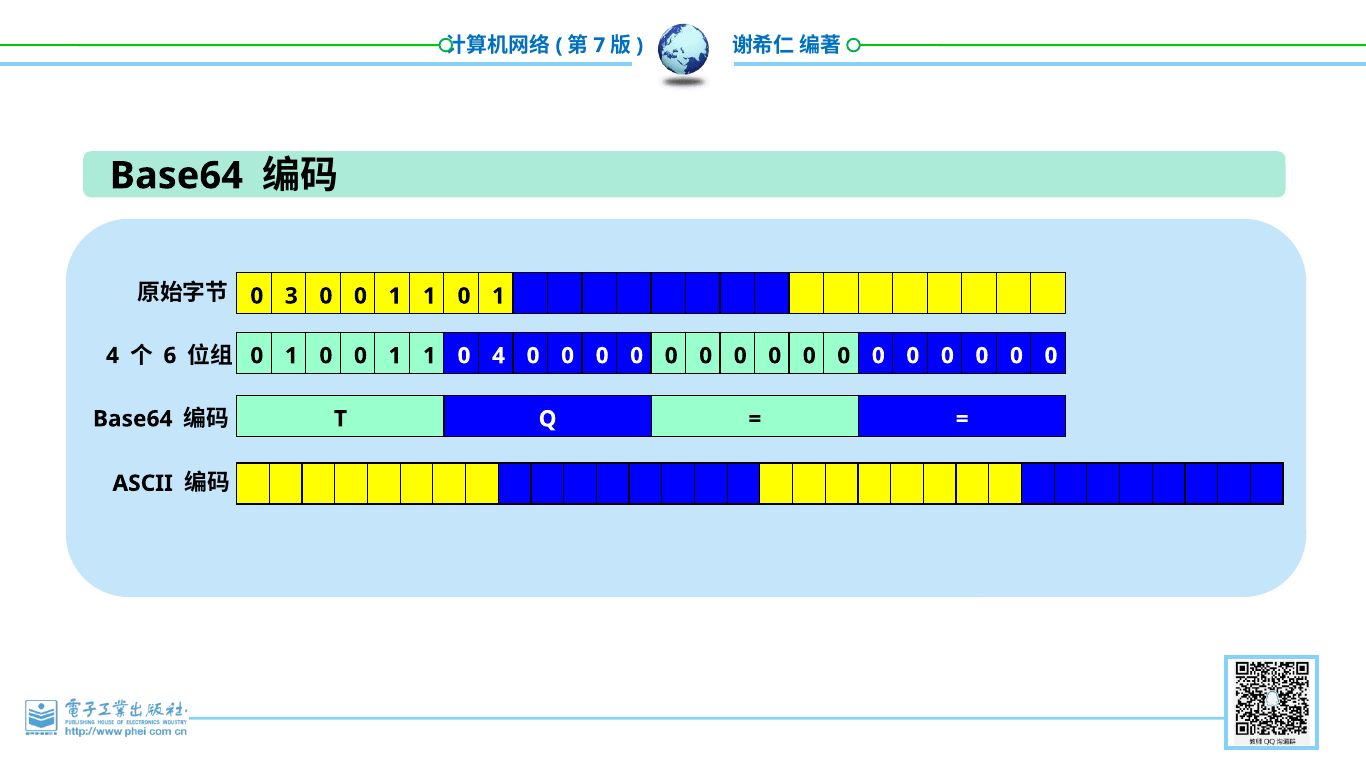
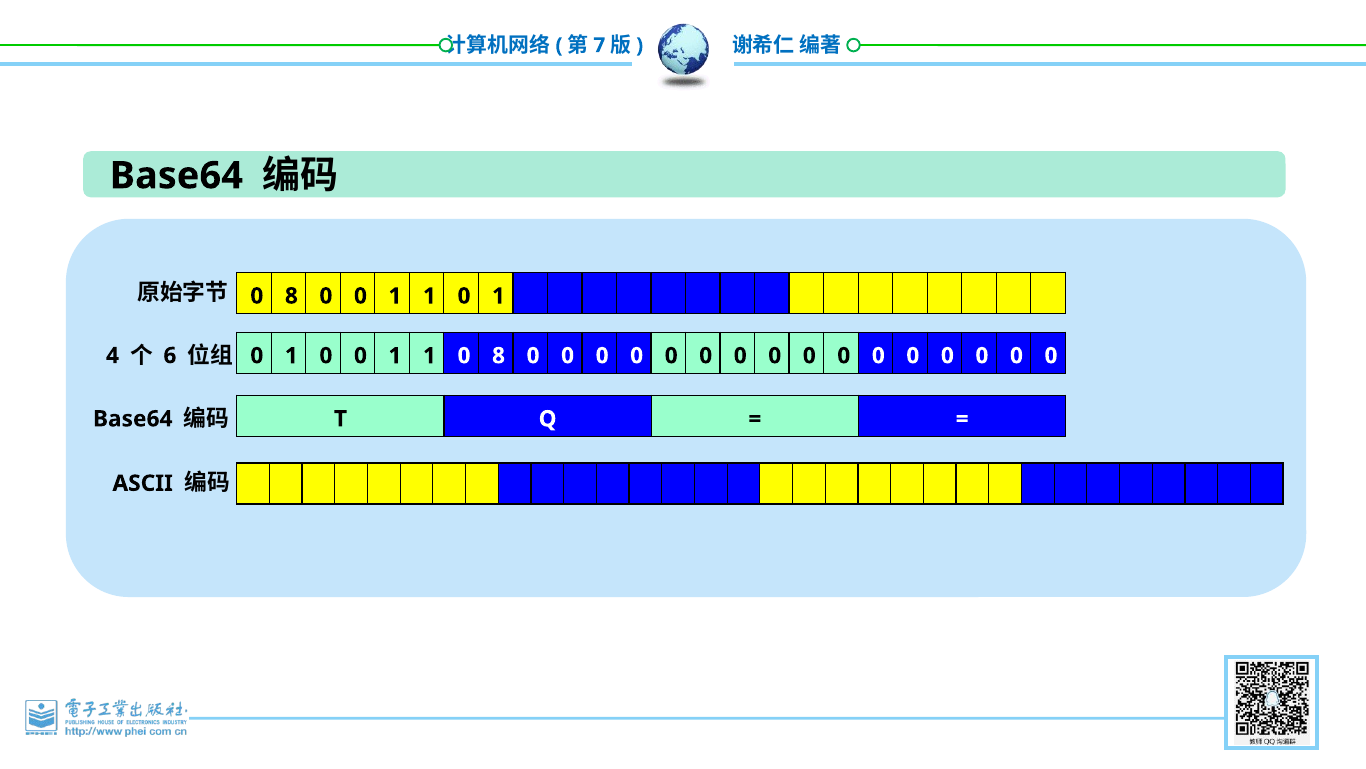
3 at (291, 296): 3 -> 8
1 0 4: 4 -> 8
